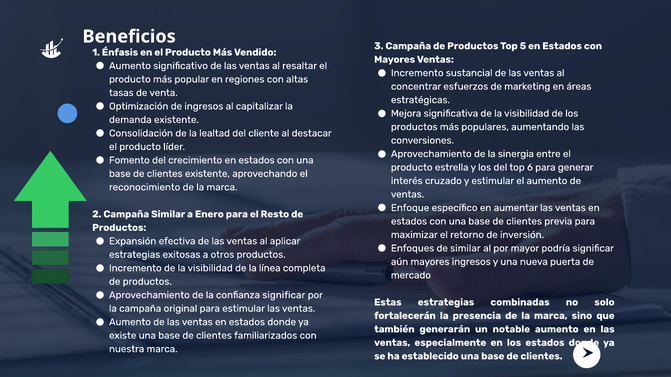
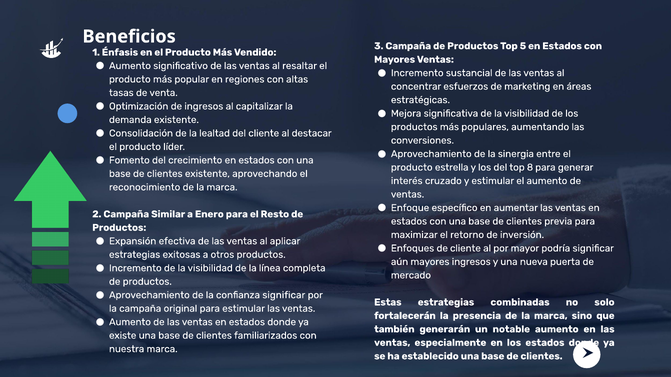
6: 6 -> 8
de similar: similar -> cliente
